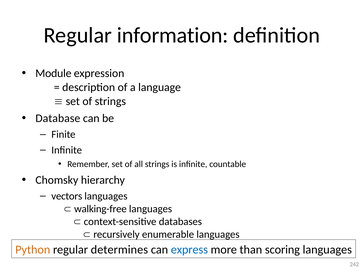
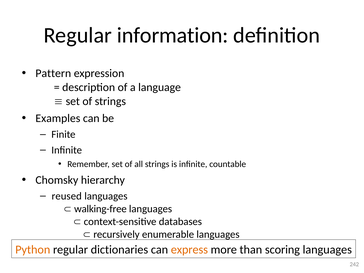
Module: Module -> Pattern
Database: Database -> Examples
vectors: vectors -> reused
determines: determines -> dictionaries
express colour: blue -> orange
